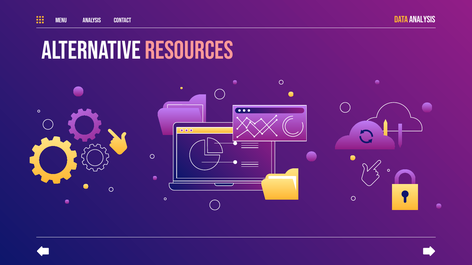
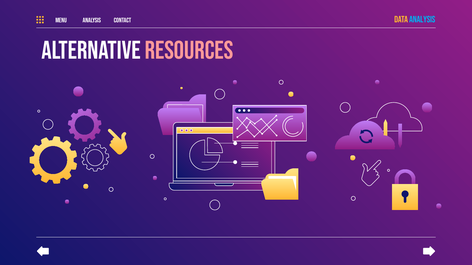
ANALYSIS at (422, 19) colour: white -> light blue
